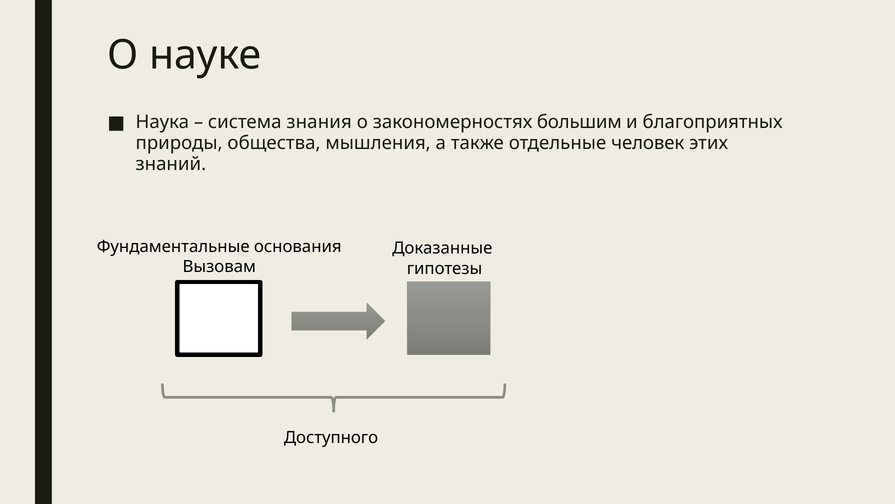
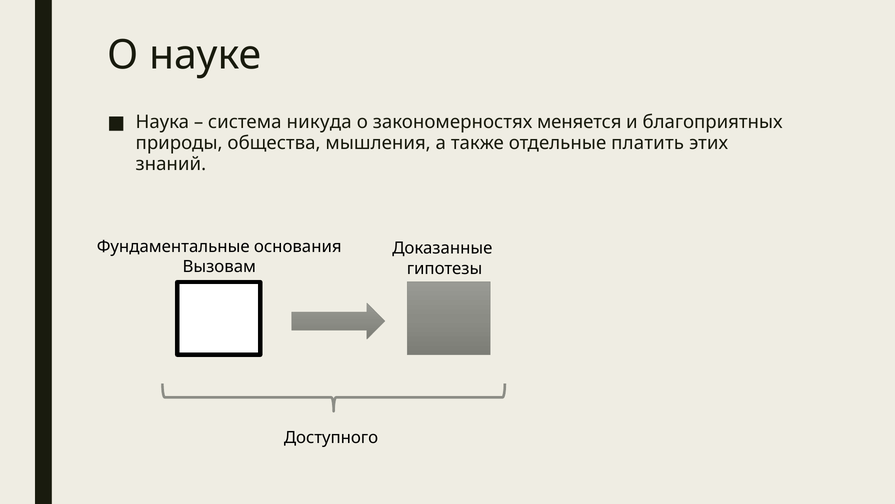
знания: знания -> никуда
большим: большим -> меняется
человек: человек -> платить
